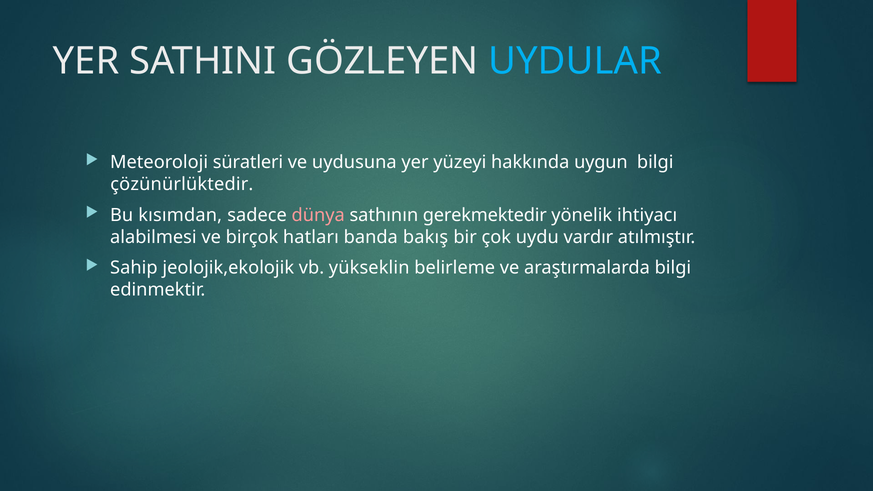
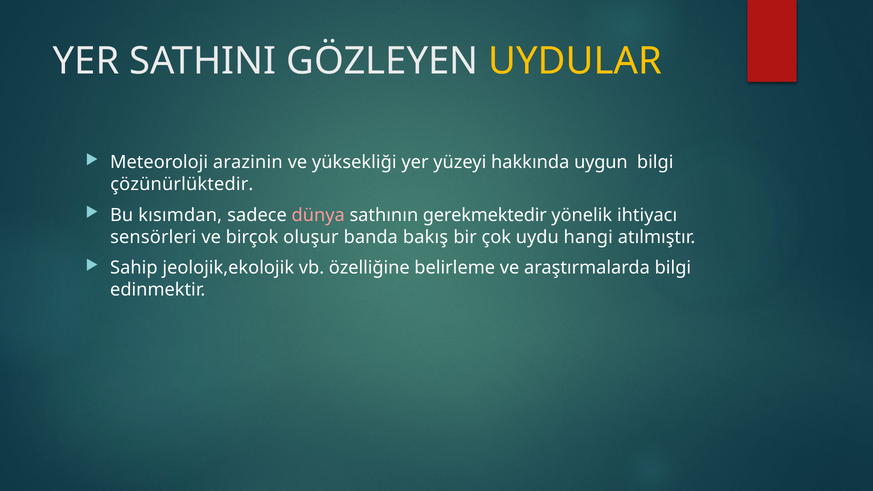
UYDULAR colour: light blue -> yellow
süratleri: süratleri -> arazinin
uydusuna: uydusuna -> yüksekliği
alabilmesi: alabilmesi -> sensörleri
hatları: hatları -> oluşur
vardır: vardır -> hangi
yükseklin: yükseklin -> özelliğine
